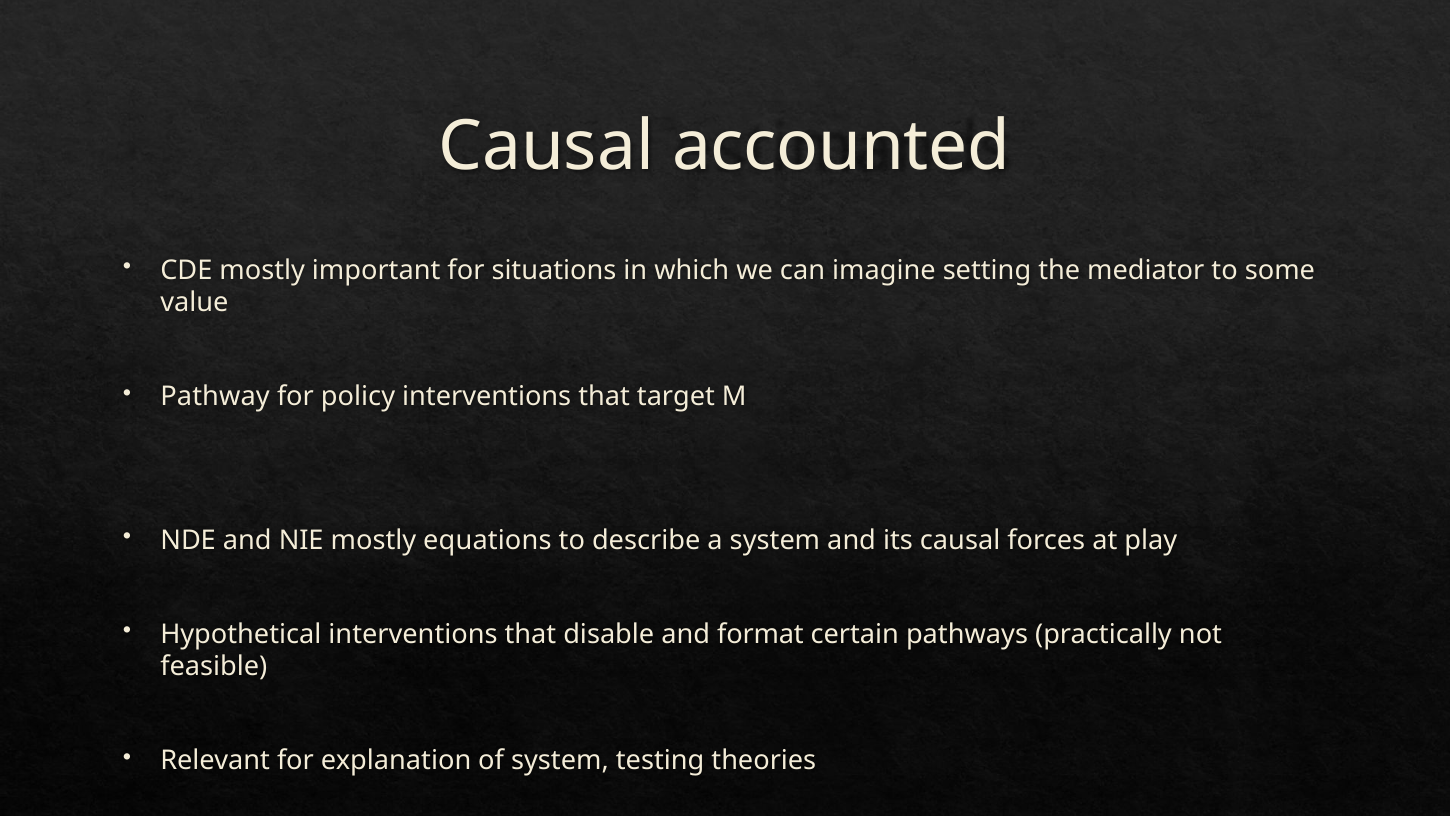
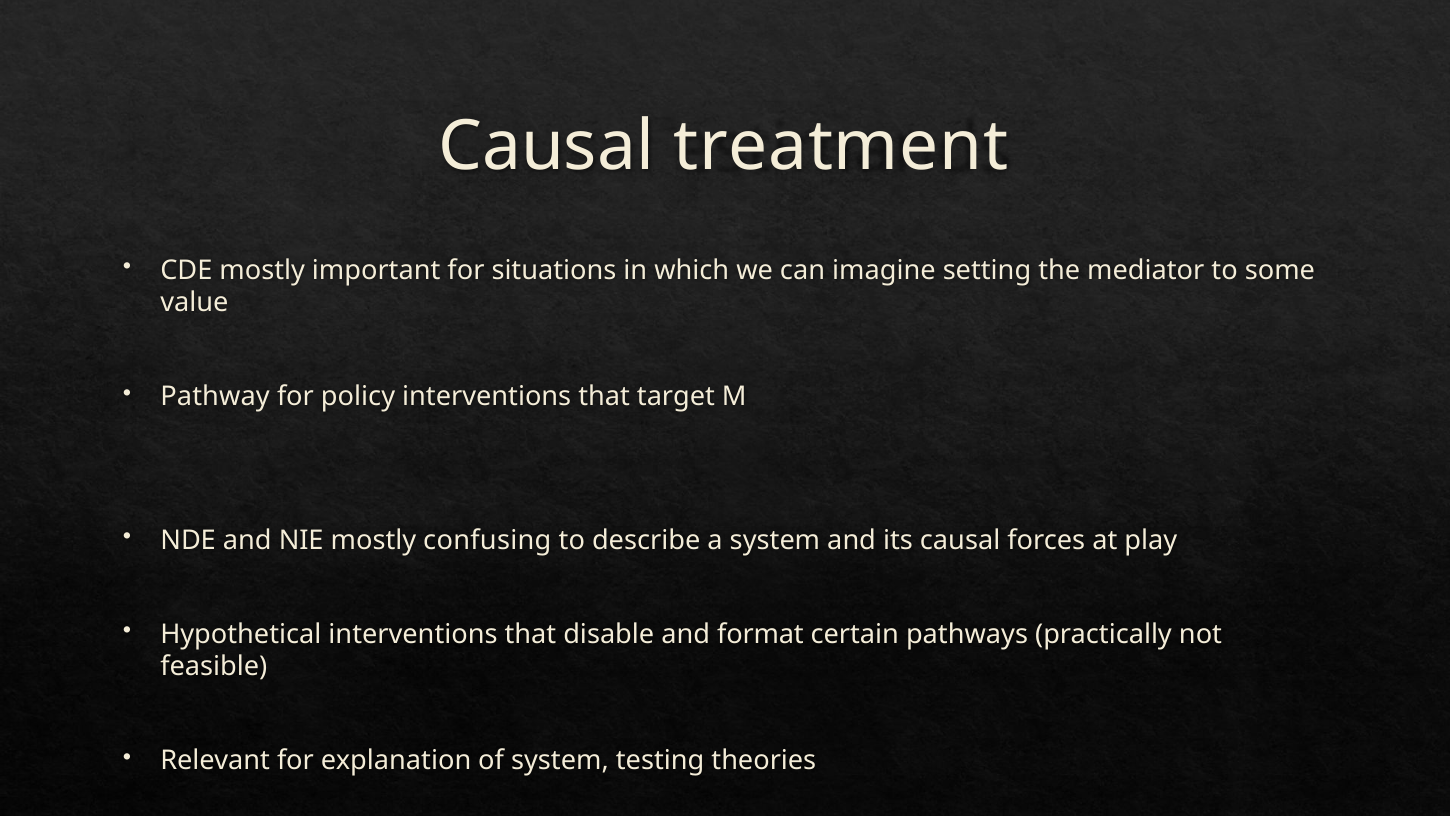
accounted: accounted -> treatment
equations: equations -> confusing
